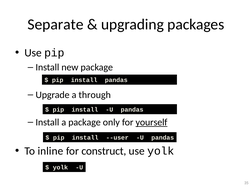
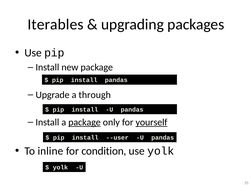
Separate: Separate -> Iterables
package at (85, 122) underline: none -> present
construct: construct -> condition
